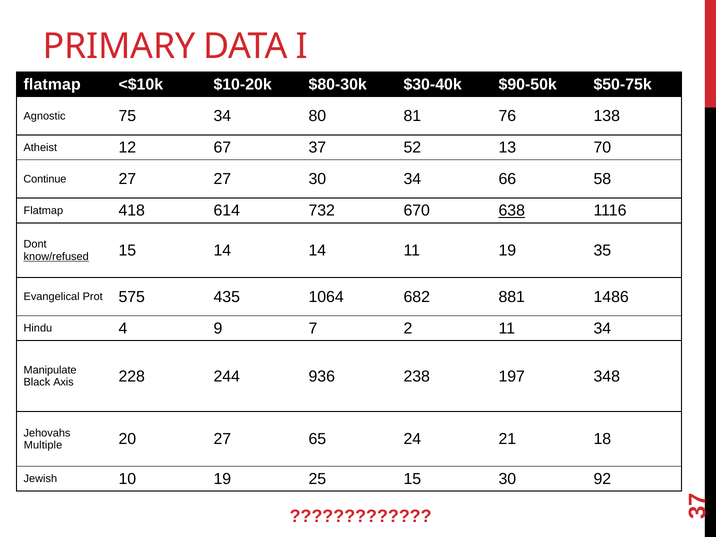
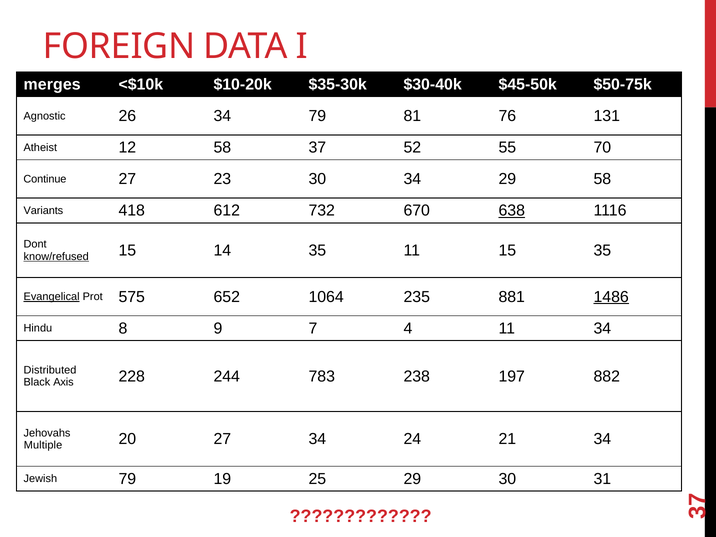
PRIMARY: PRIMARY -> FOREIGN
flatmap at (52, 84): flatmap -> merges
$80-30k: $80-30k -> $35-30k
$90-50k: $90-50k -> $45-50k
75: 75 -> 26
34 80: 80 -> 79
138: 138 -> 131
12 67: 67 -> 58
13: 13 -> 55
27 27: 27 -> 23
34 66: 66 -> 29
Flatmap at (43, 211): Flatmap -> Variants
614: 614 -> 612
14 14: 14 -> 35
11 19: 19 -> 15
Evangelical underline: none -> present
435: 435 -> 652
682: 682 -> 235
1486 underline: none -> present
4: 4 -> 8
2: 2 -> 4
Manipulate: Manipulate -> Distributed
936: 936 -> 783
348: 348 -> 882
27 65: 65 -> 34
21 18: 18 -> 34
Jewish 10: 10 -> 79
25 15: 15 -> 29
92: 92 -> 31
